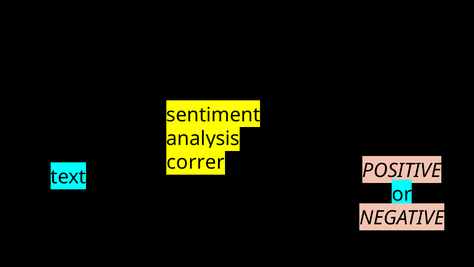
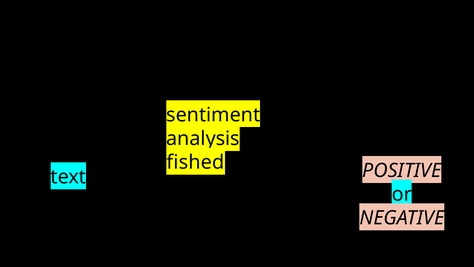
correr: correr -> fished
